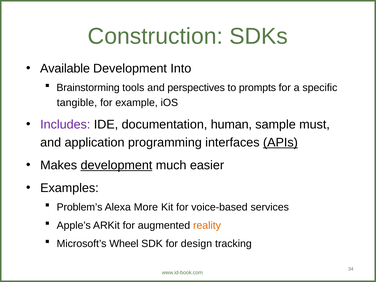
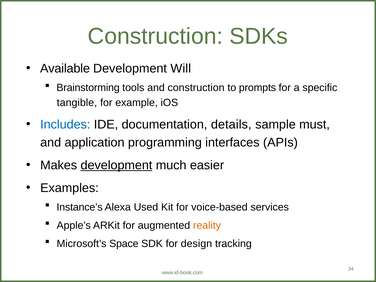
Into: Into -> Will
and perspectives: perspectives -> construction
Includes colour: purple -> blue
human: human -> details
APIs underline: present -> none
Problem’s: Problem’s -> Instance’s
More: More -> Used
Wheel: Wheel -> Space
